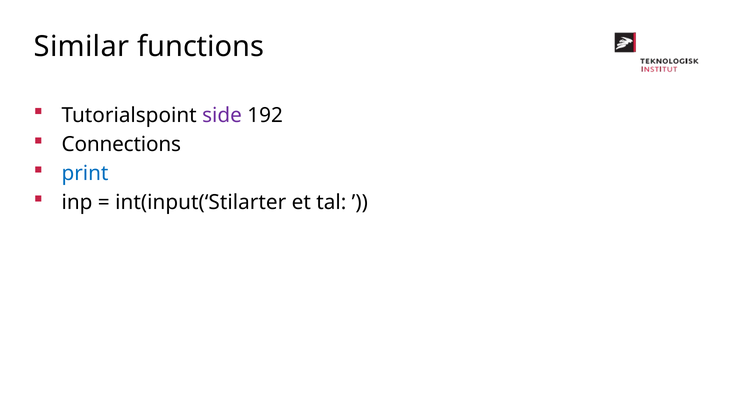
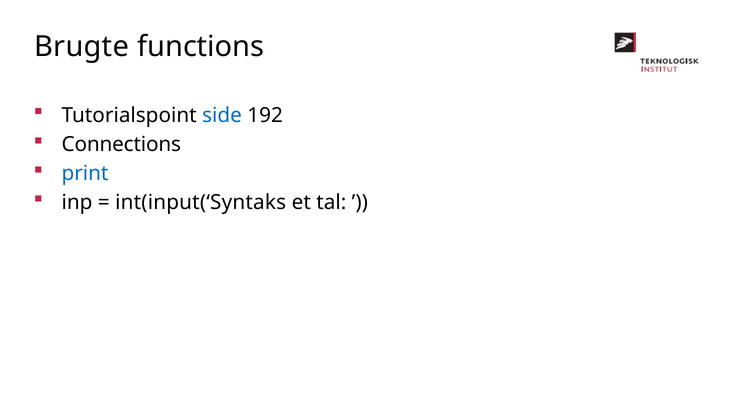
Similar: Similar -> Brugte
side colour: purple -> blue
int(input(‘Stilarter: int(input(‘Stilarter -> int(input(‘Syntaks
